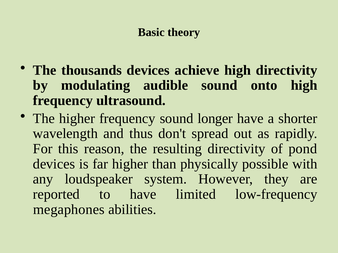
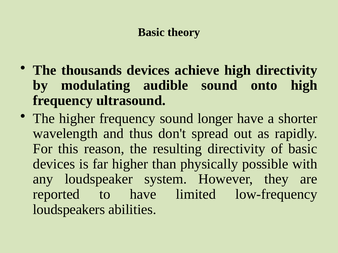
of pond: pond -> basic
megaphones: megaphones -> loudspeakers
